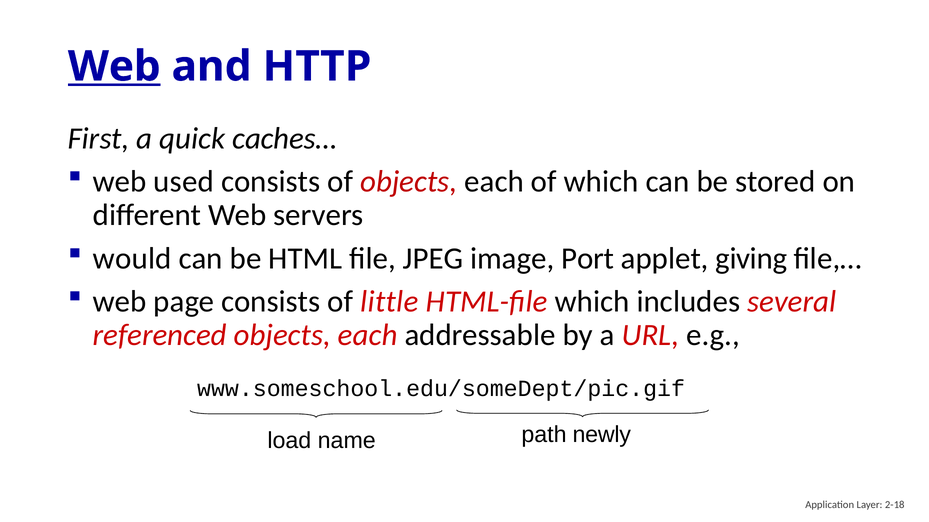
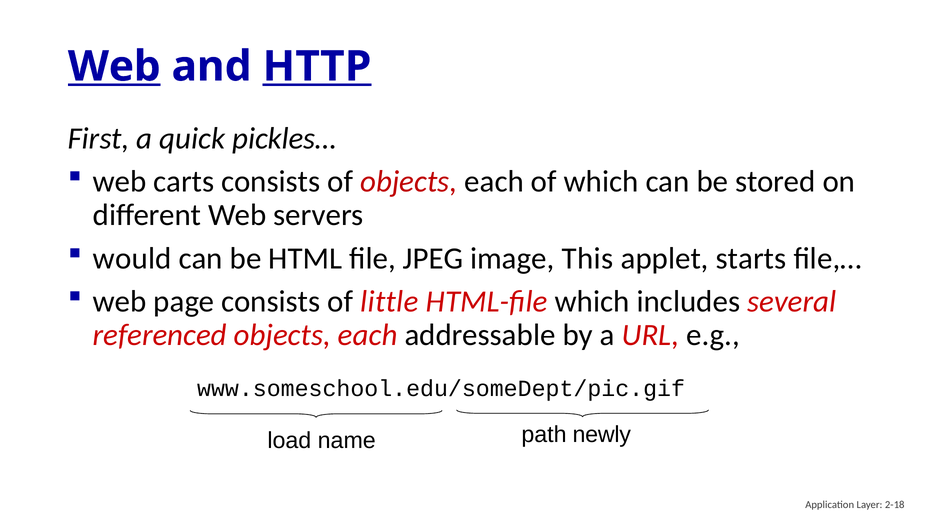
HTTP underline: none -> present
caches…: caches… -> pickles…
used: used -> carts
Port: Port -> This
giving: giving -> starts
